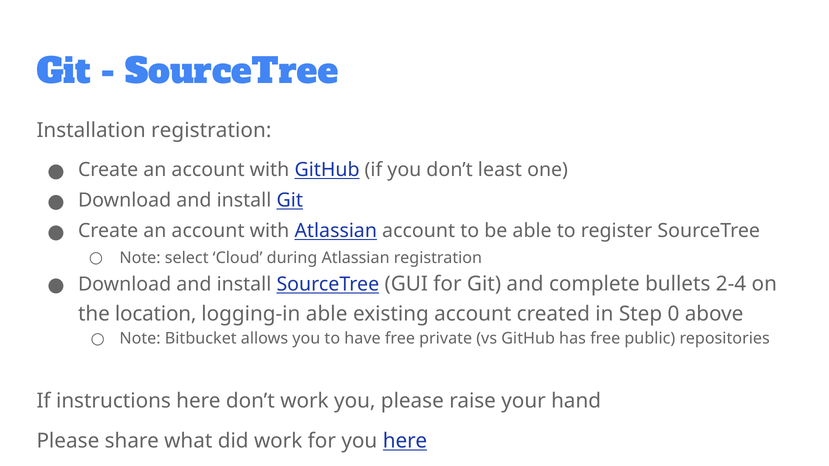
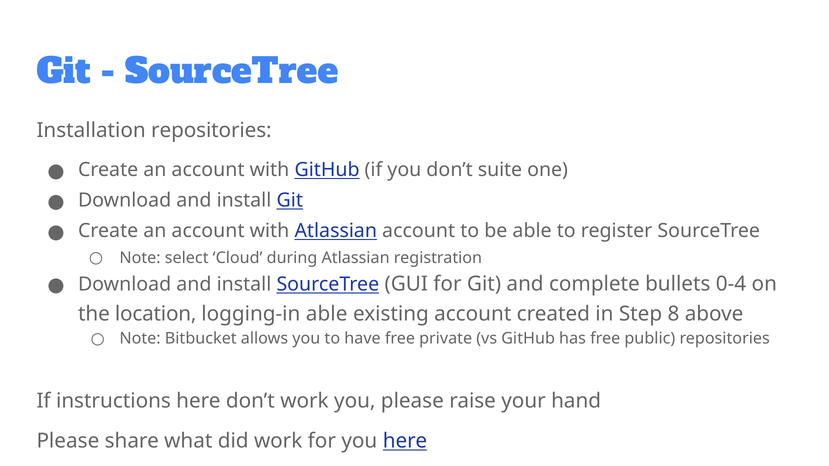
Installation registration: registration -> repositories
least: least -> suite
2-4: 2-4 -> 0-4
0: 0 -> 8
